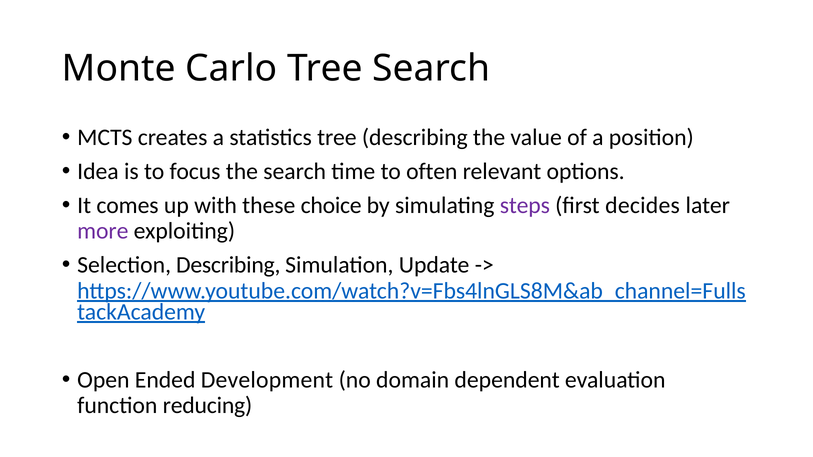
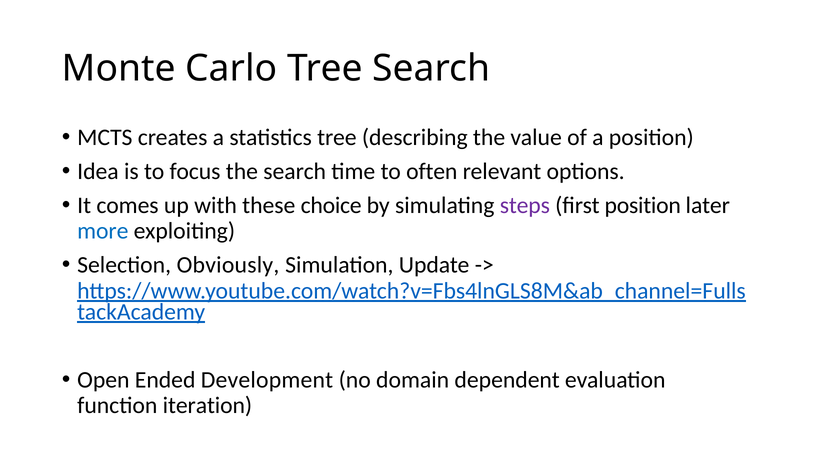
first decides: decides -> position
more colour: purple -> blue
Selection Describing: Describing -> Obviously
reducing: reducing -> iteration
